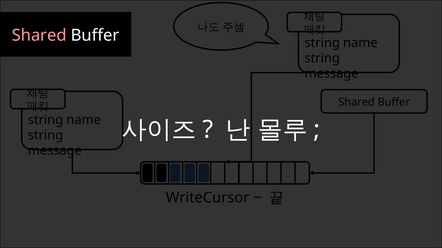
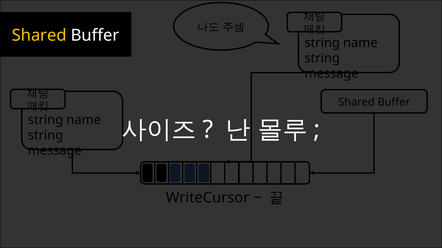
Shared at (39, 36) colour: pink -> yellow
